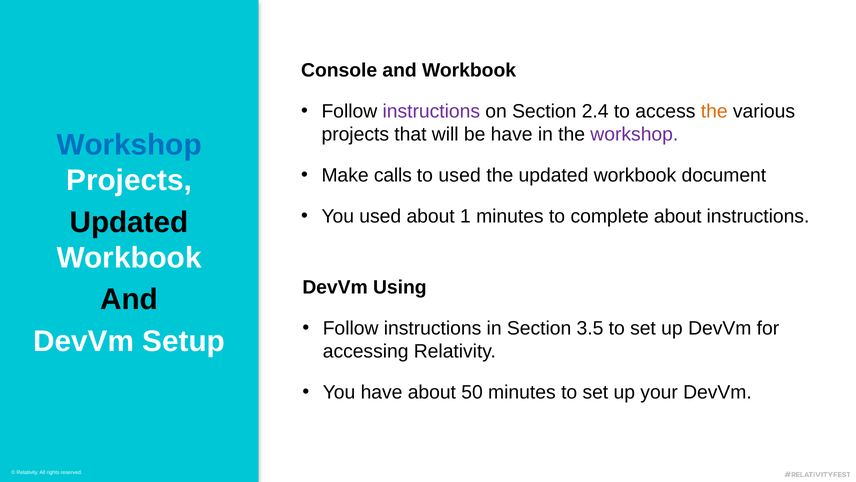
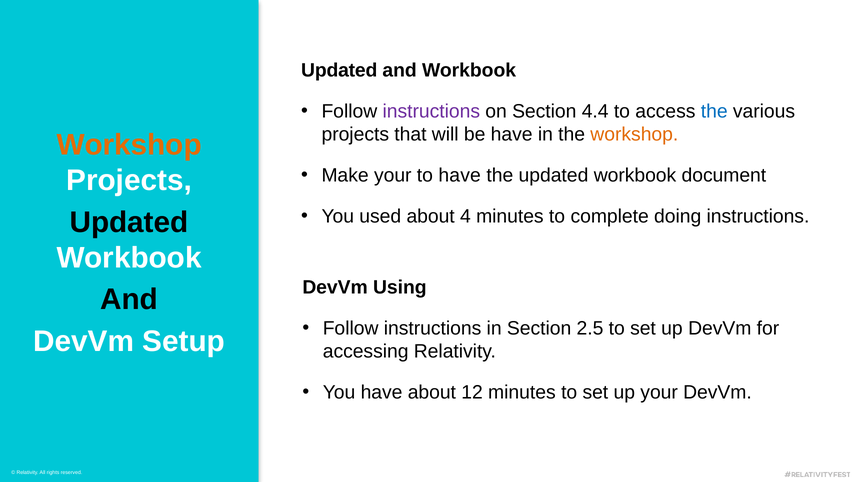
Console at (339, 70): Console -> Updated
2.4: 2.4 -> 4.4
the at (714, 111) colour: orange -> blue
workshop at (634, 134) colour: purple -> orange
Workshop at (129, 145) colour: blue -> orange
Make calls: calls -> your
to used: used -> have
1: 1 -> 4
complete about: about -> doing
3.5: 3.5 -> 2.5
50: 50 -> 12
